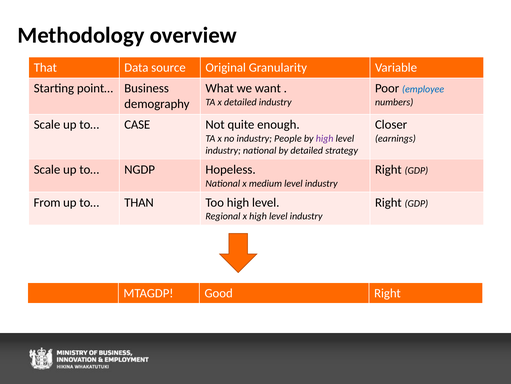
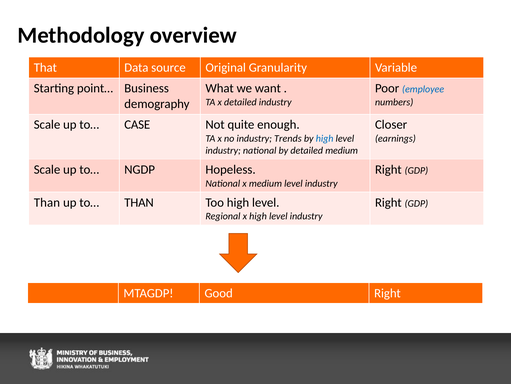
People: People -> Trends
high at (325, 138) colour: purple -> blue
detailed strategy: strategy -> medium
From at (47, 202): From -> Than
